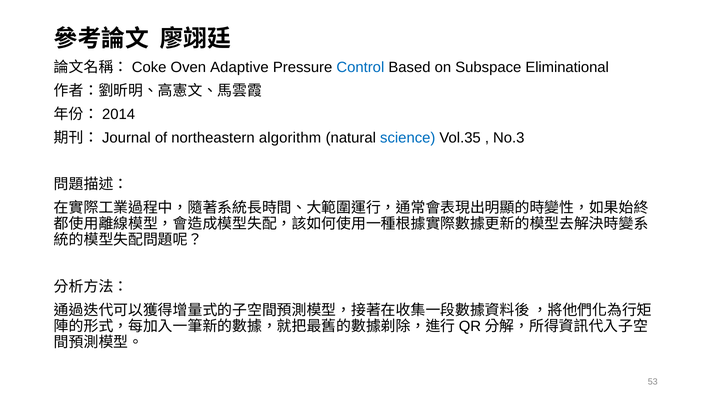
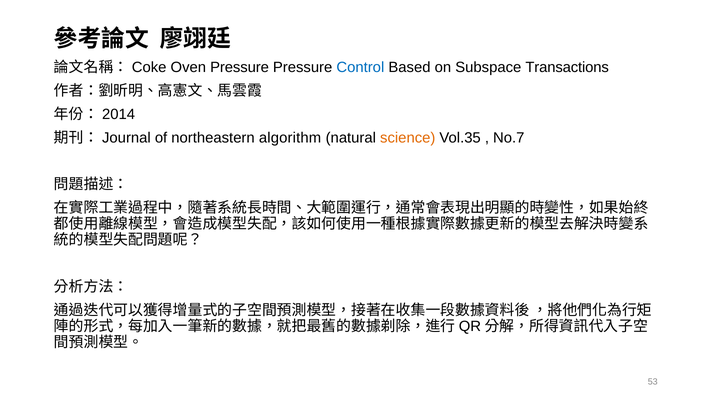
Oven Adaptive: Adaptive -> Pressure
Eliminational: Eliminational -> Transactions
science colour: blue -> orange
No.3: No.3 -> No.7
